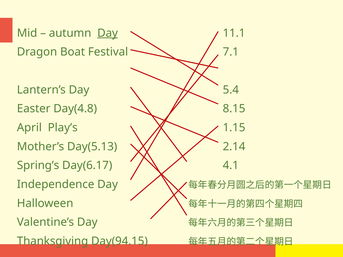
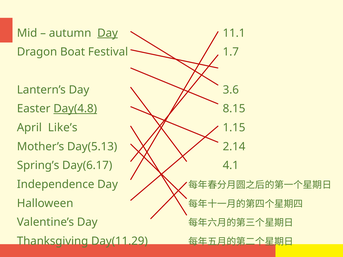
7.1: 7.1 -> 1.7
5.4: 5.4 -> 3.6
Day(4.8 underline: none -> present
Play’s: Play’s -> Like’s
Day(94.15: Day(94.15 -> Day(11.29
